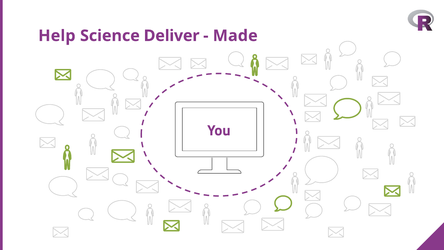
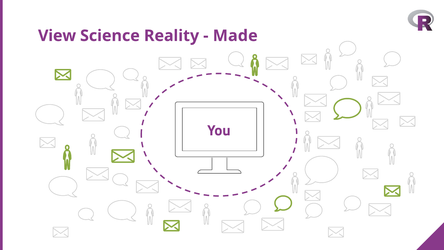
Help: Help -> View
Deliver: Deliver -> Reality
